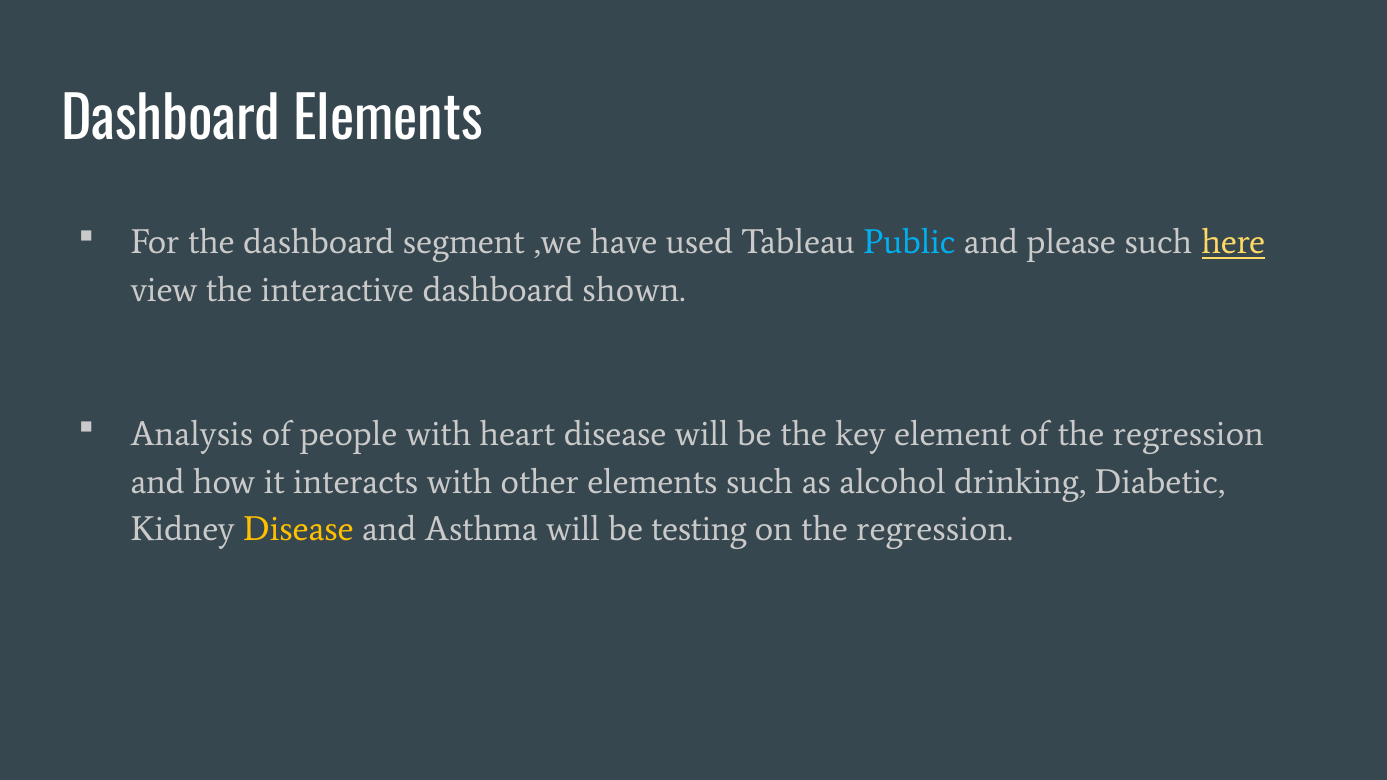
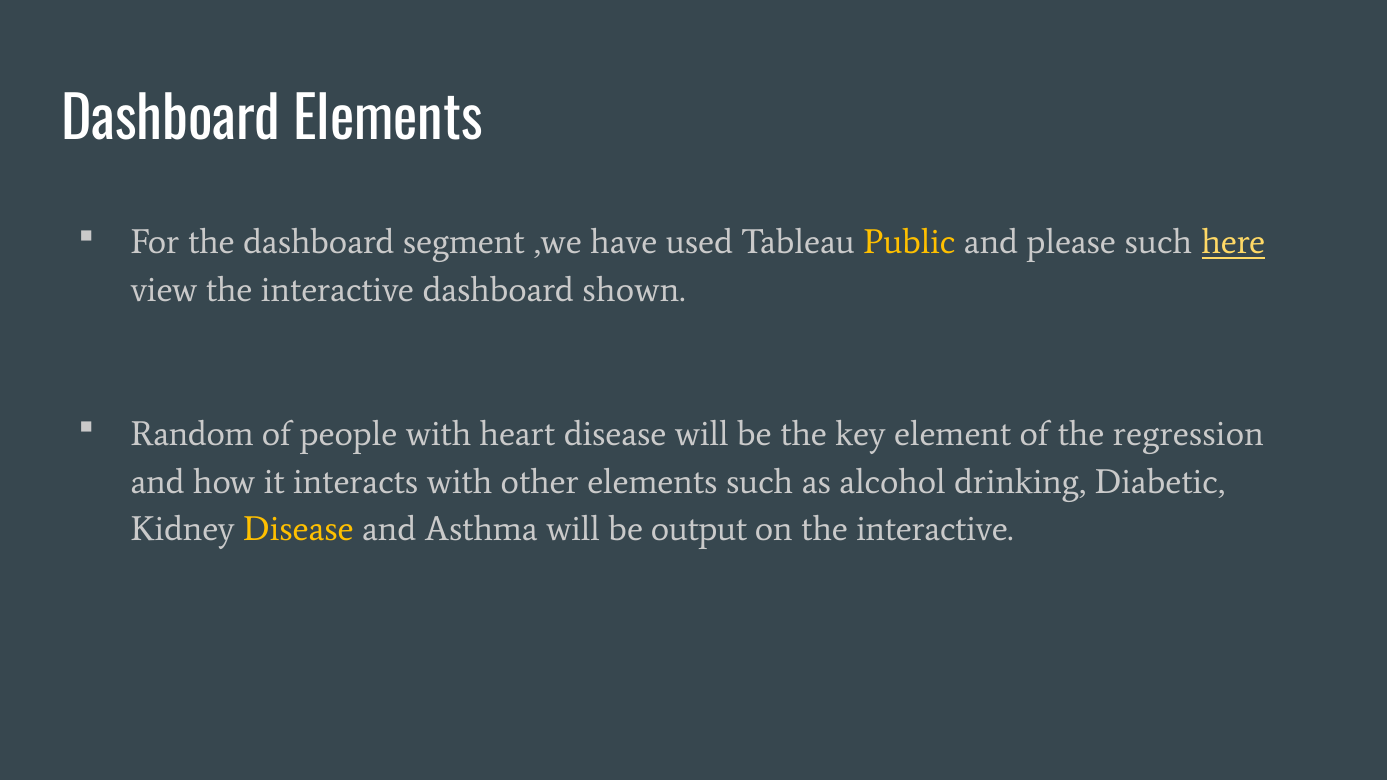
Public colour: light blue -> yellow
Analysis: Analysis -> Random
testing: testing -> output
on the regression: regression -> interactive
